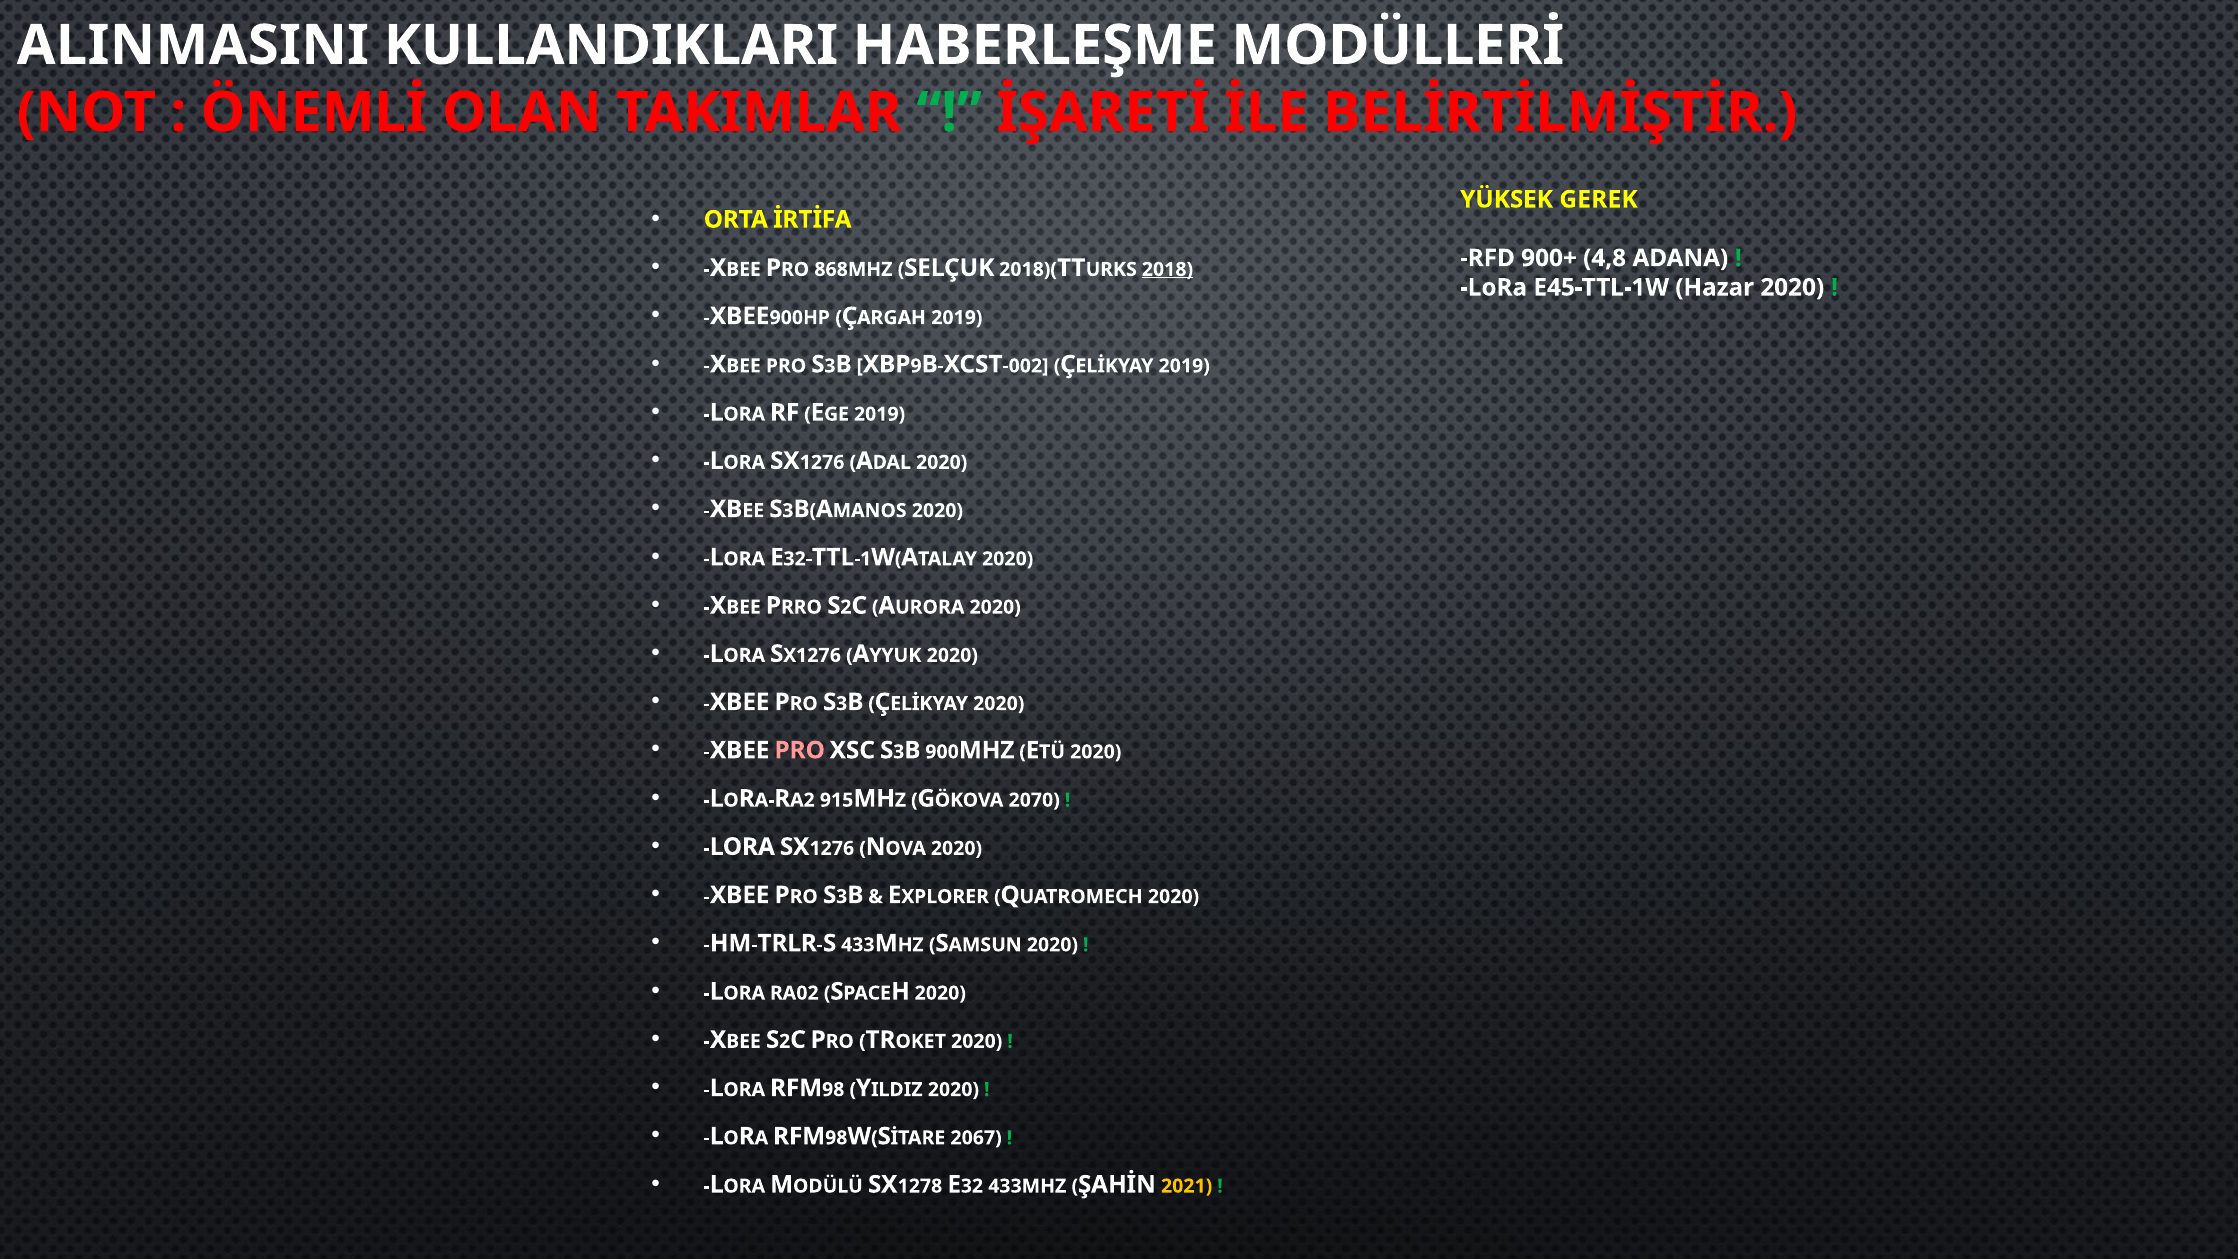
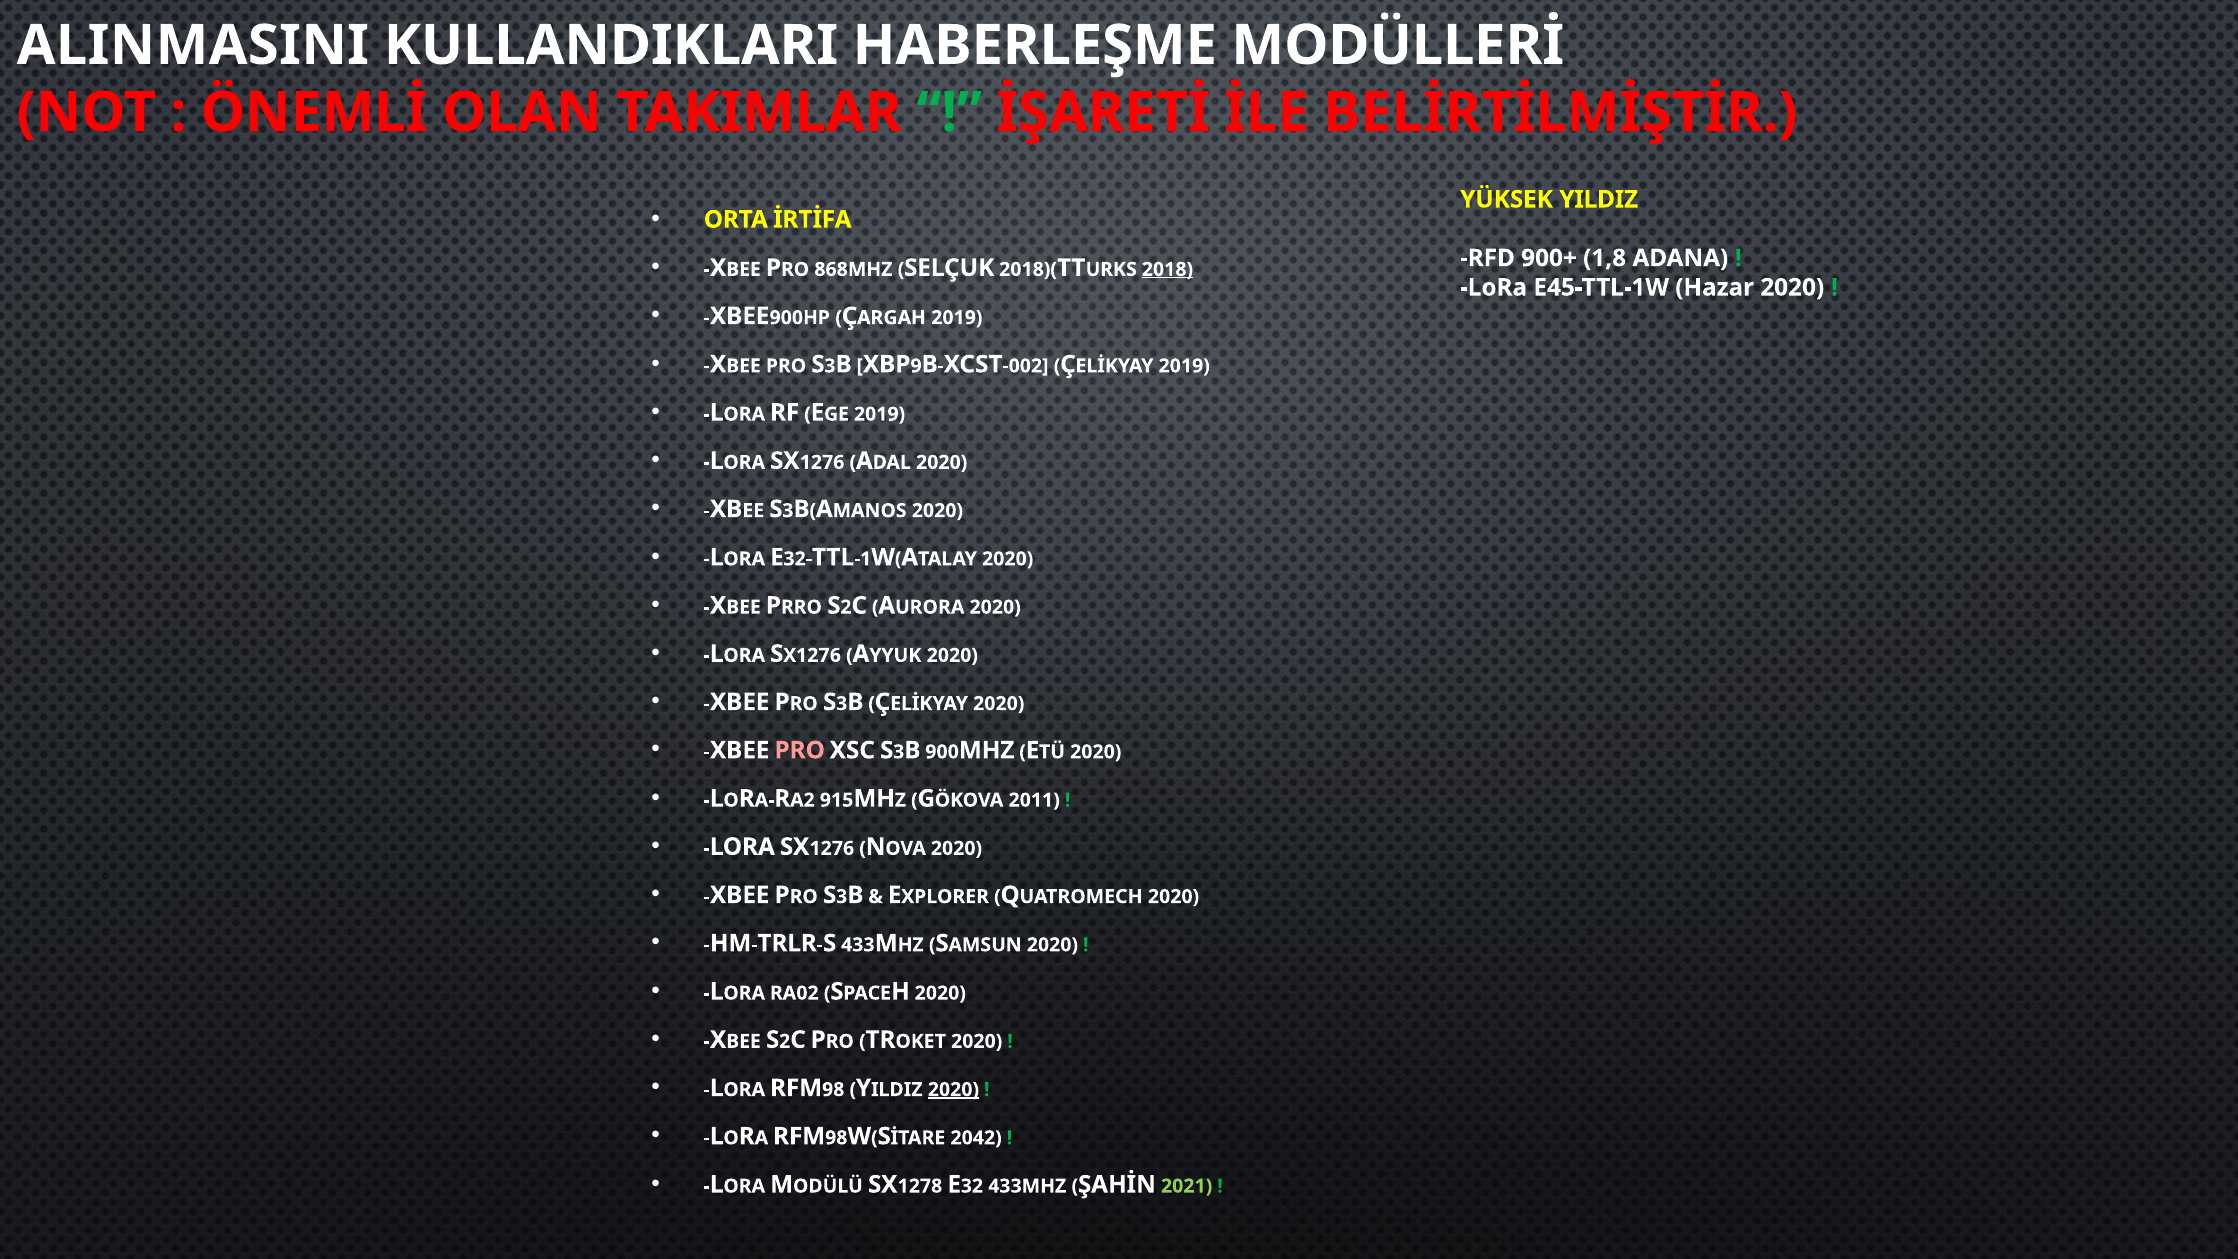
YÜKSEK GEREK: GEREK -> YILDIZ
4,8: 4,8 -> 1,8
2070: 2070 -> 2011
2020 at (953, 1090) underline: none -> present
2067: 2067 -> 2042
2021 colour: yellow -> light green
